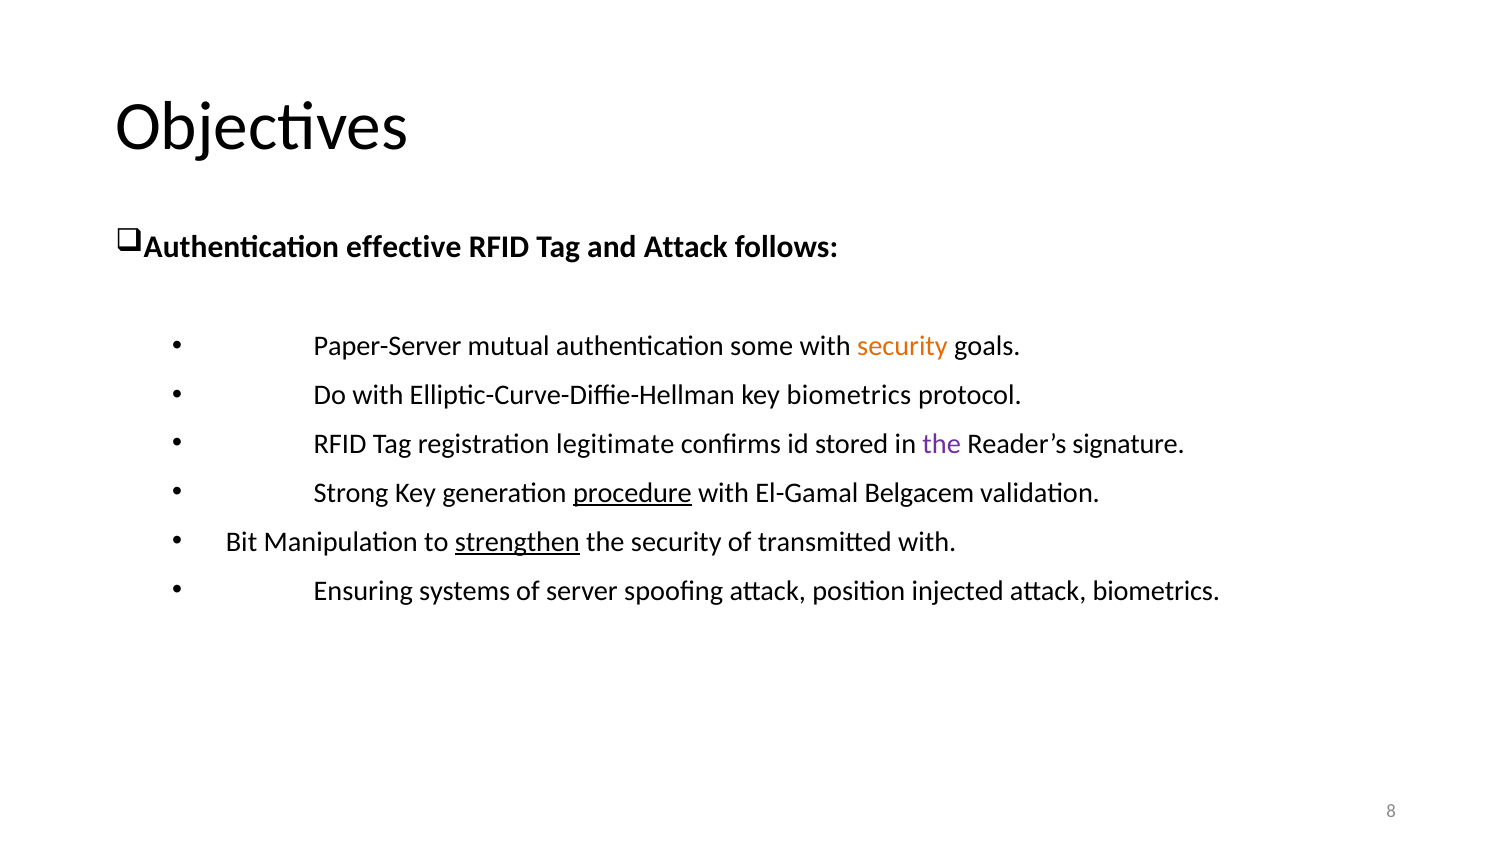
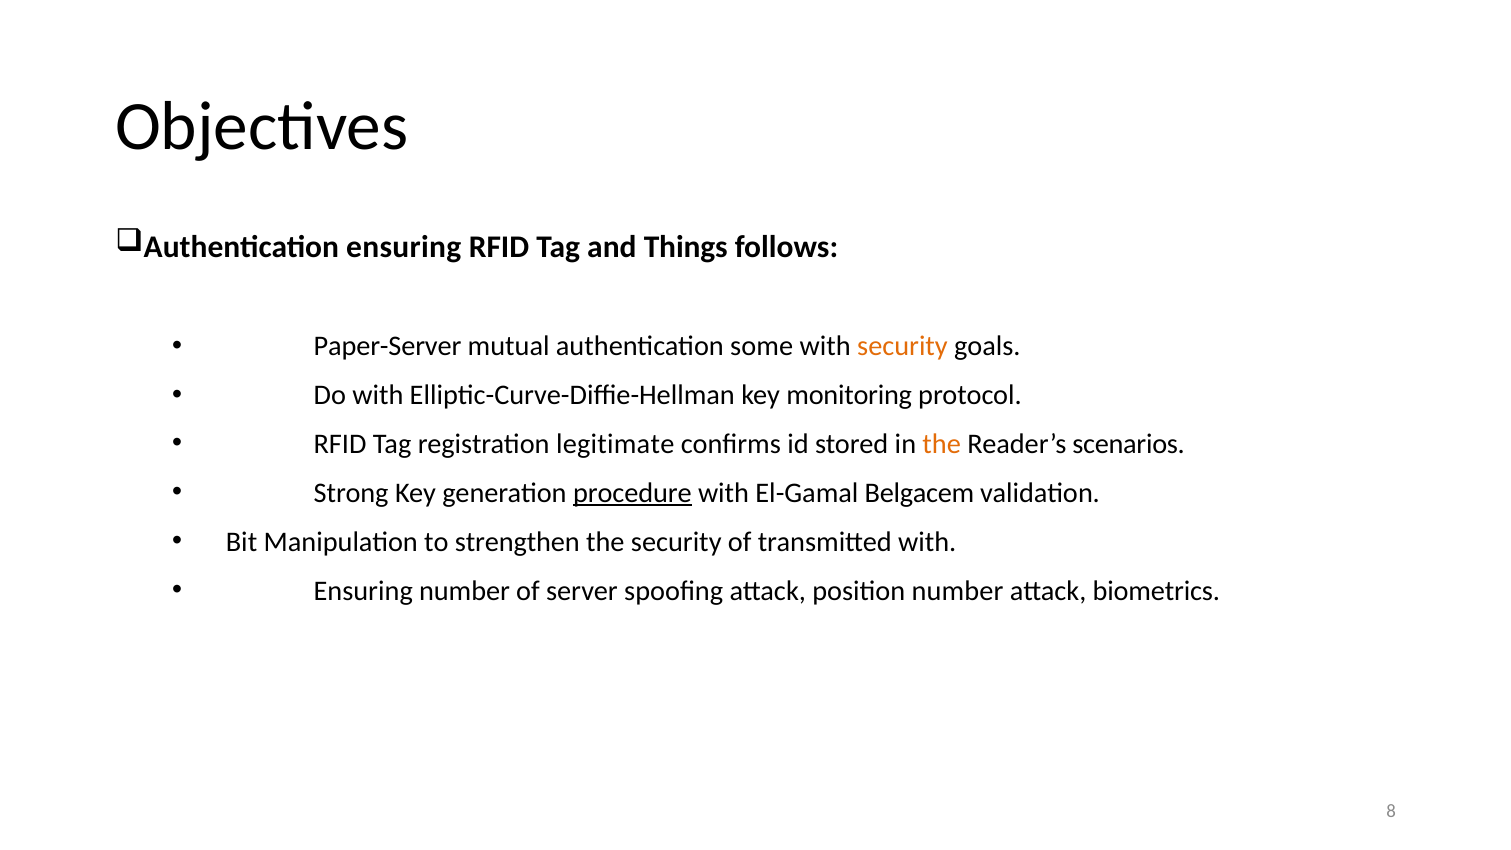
Authentication effective: effective -> ensuring
and Attack: Attack -> Things
key biometrics: biometrics -> monitoring
the at (942, 444) colour: purple -> orange
signature: signature -> scenarios
strengthen underline: present -> none
Ensuring systems: systems -> number
position injected: injected -> number
